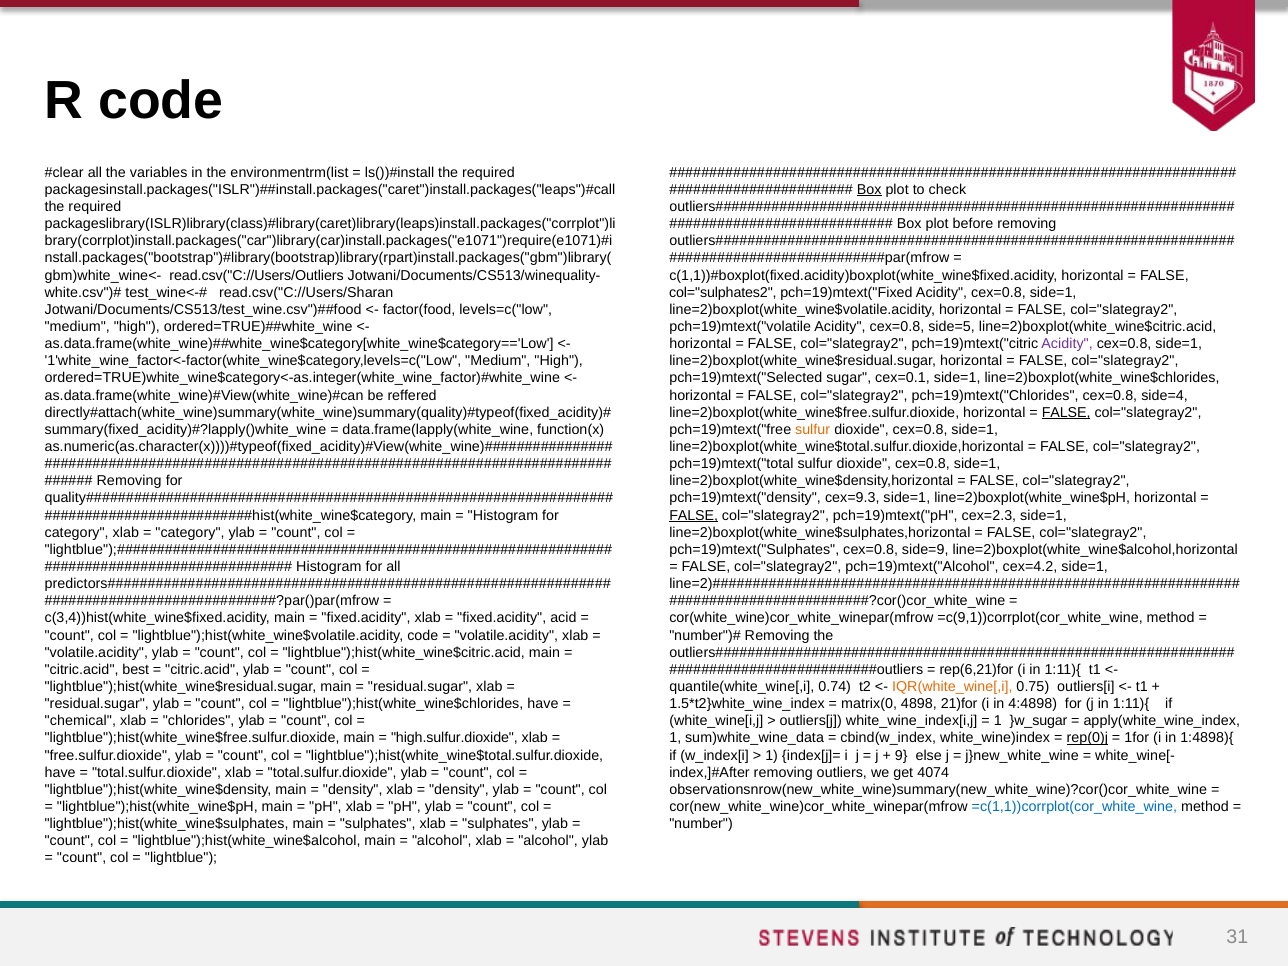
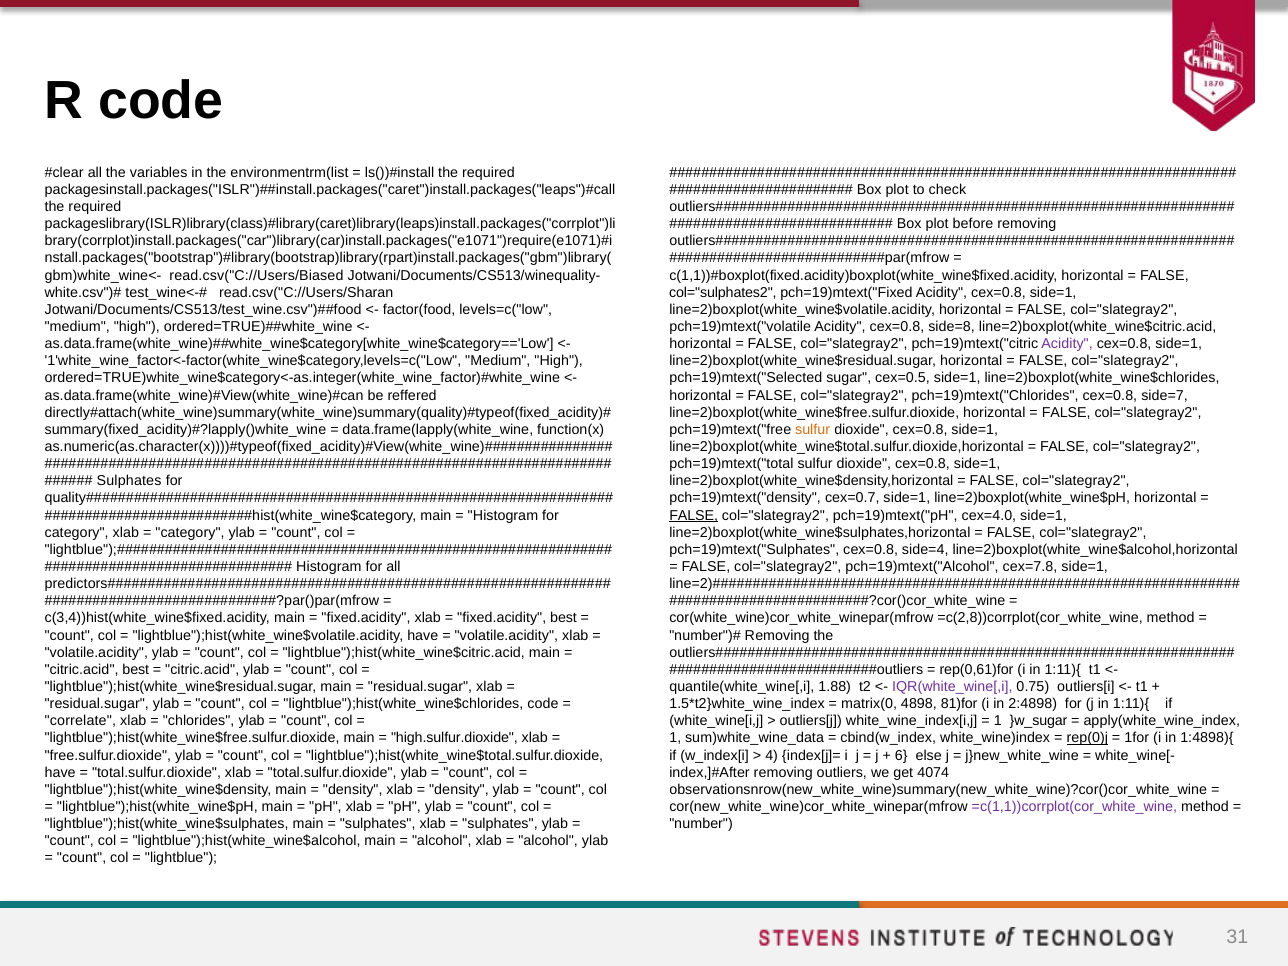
Box at (869, 190) underline: present -> none
read.csv("C://Users/Outliers: read.csv("C://Users/Outliers -> read.csv("C://Users/Biased
side=5: side=5 -> side=8
cex=0.1: cex=0.1 -> cex=0.5
side=4: side=4 -> side=7
FALSE at (1066, 413) underline: present -> none
Removing at (129, 481): Removing -> Sulphates
cex=9.3: cex=9.3 -> cex=0.7
cex=2.3: cex=2.3 -> cex=4.0
side=9: side=9 -> side=4
cex=4.2: cex=4.2 -> cex=7.8
fixed.acidity acid: acid -> best
=c(9,1))corrplot(cor_white_wine: =c(9,1))corrplot(cor_white_wine -> =c(2,8))corrplot(cor_white_wine
lightblue");hist(white_wine$volatile.acidity code: code -> have
rep(6,21)for: rep(6,21)for -> rep(0,61)for
0.74: 0.74 -> 1.88
IQR(white_wine[,i colour: orange -> purple
lightblue");hist(white_wine$chlorides have: have -> code
21)for: 21)for -> 81)for
4:4898: 4:4898 -> 2:4898
chemical: chemical -> correlate
1 at (772, 755): 1 -> 4
9: 9 -> 6
=c(1,1))corrplot(cor_white_wine colour: blue -> purple
